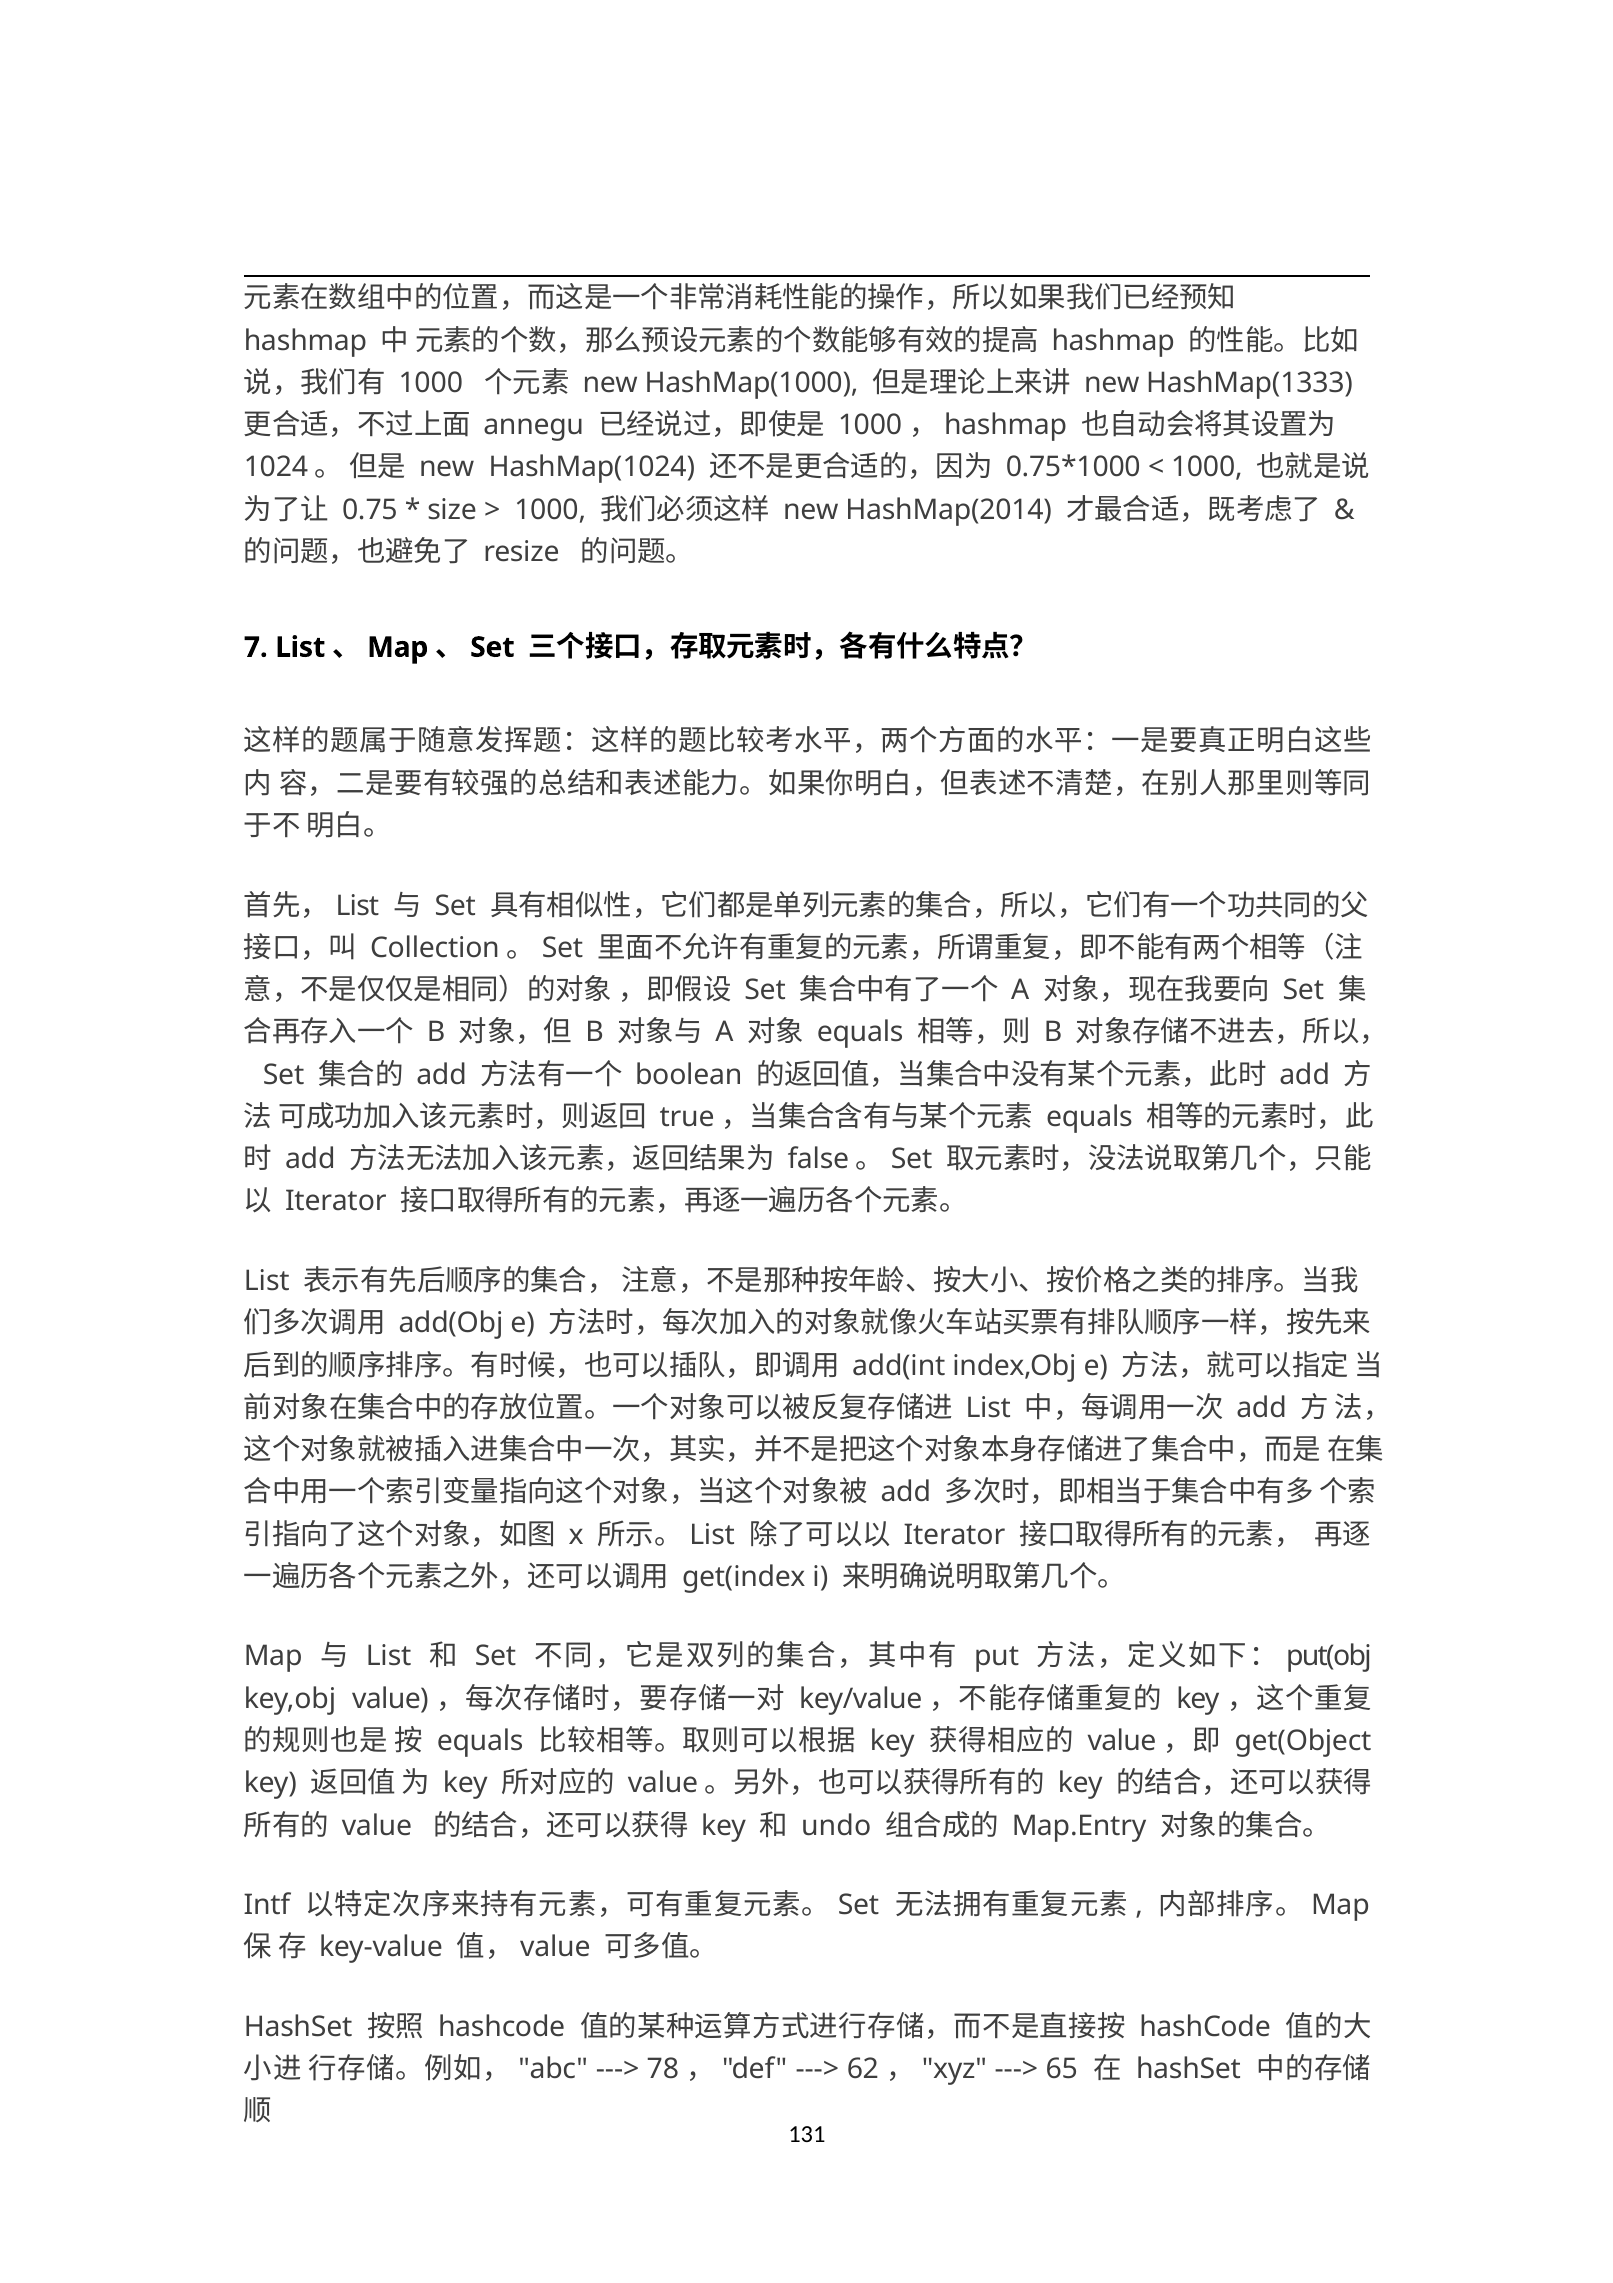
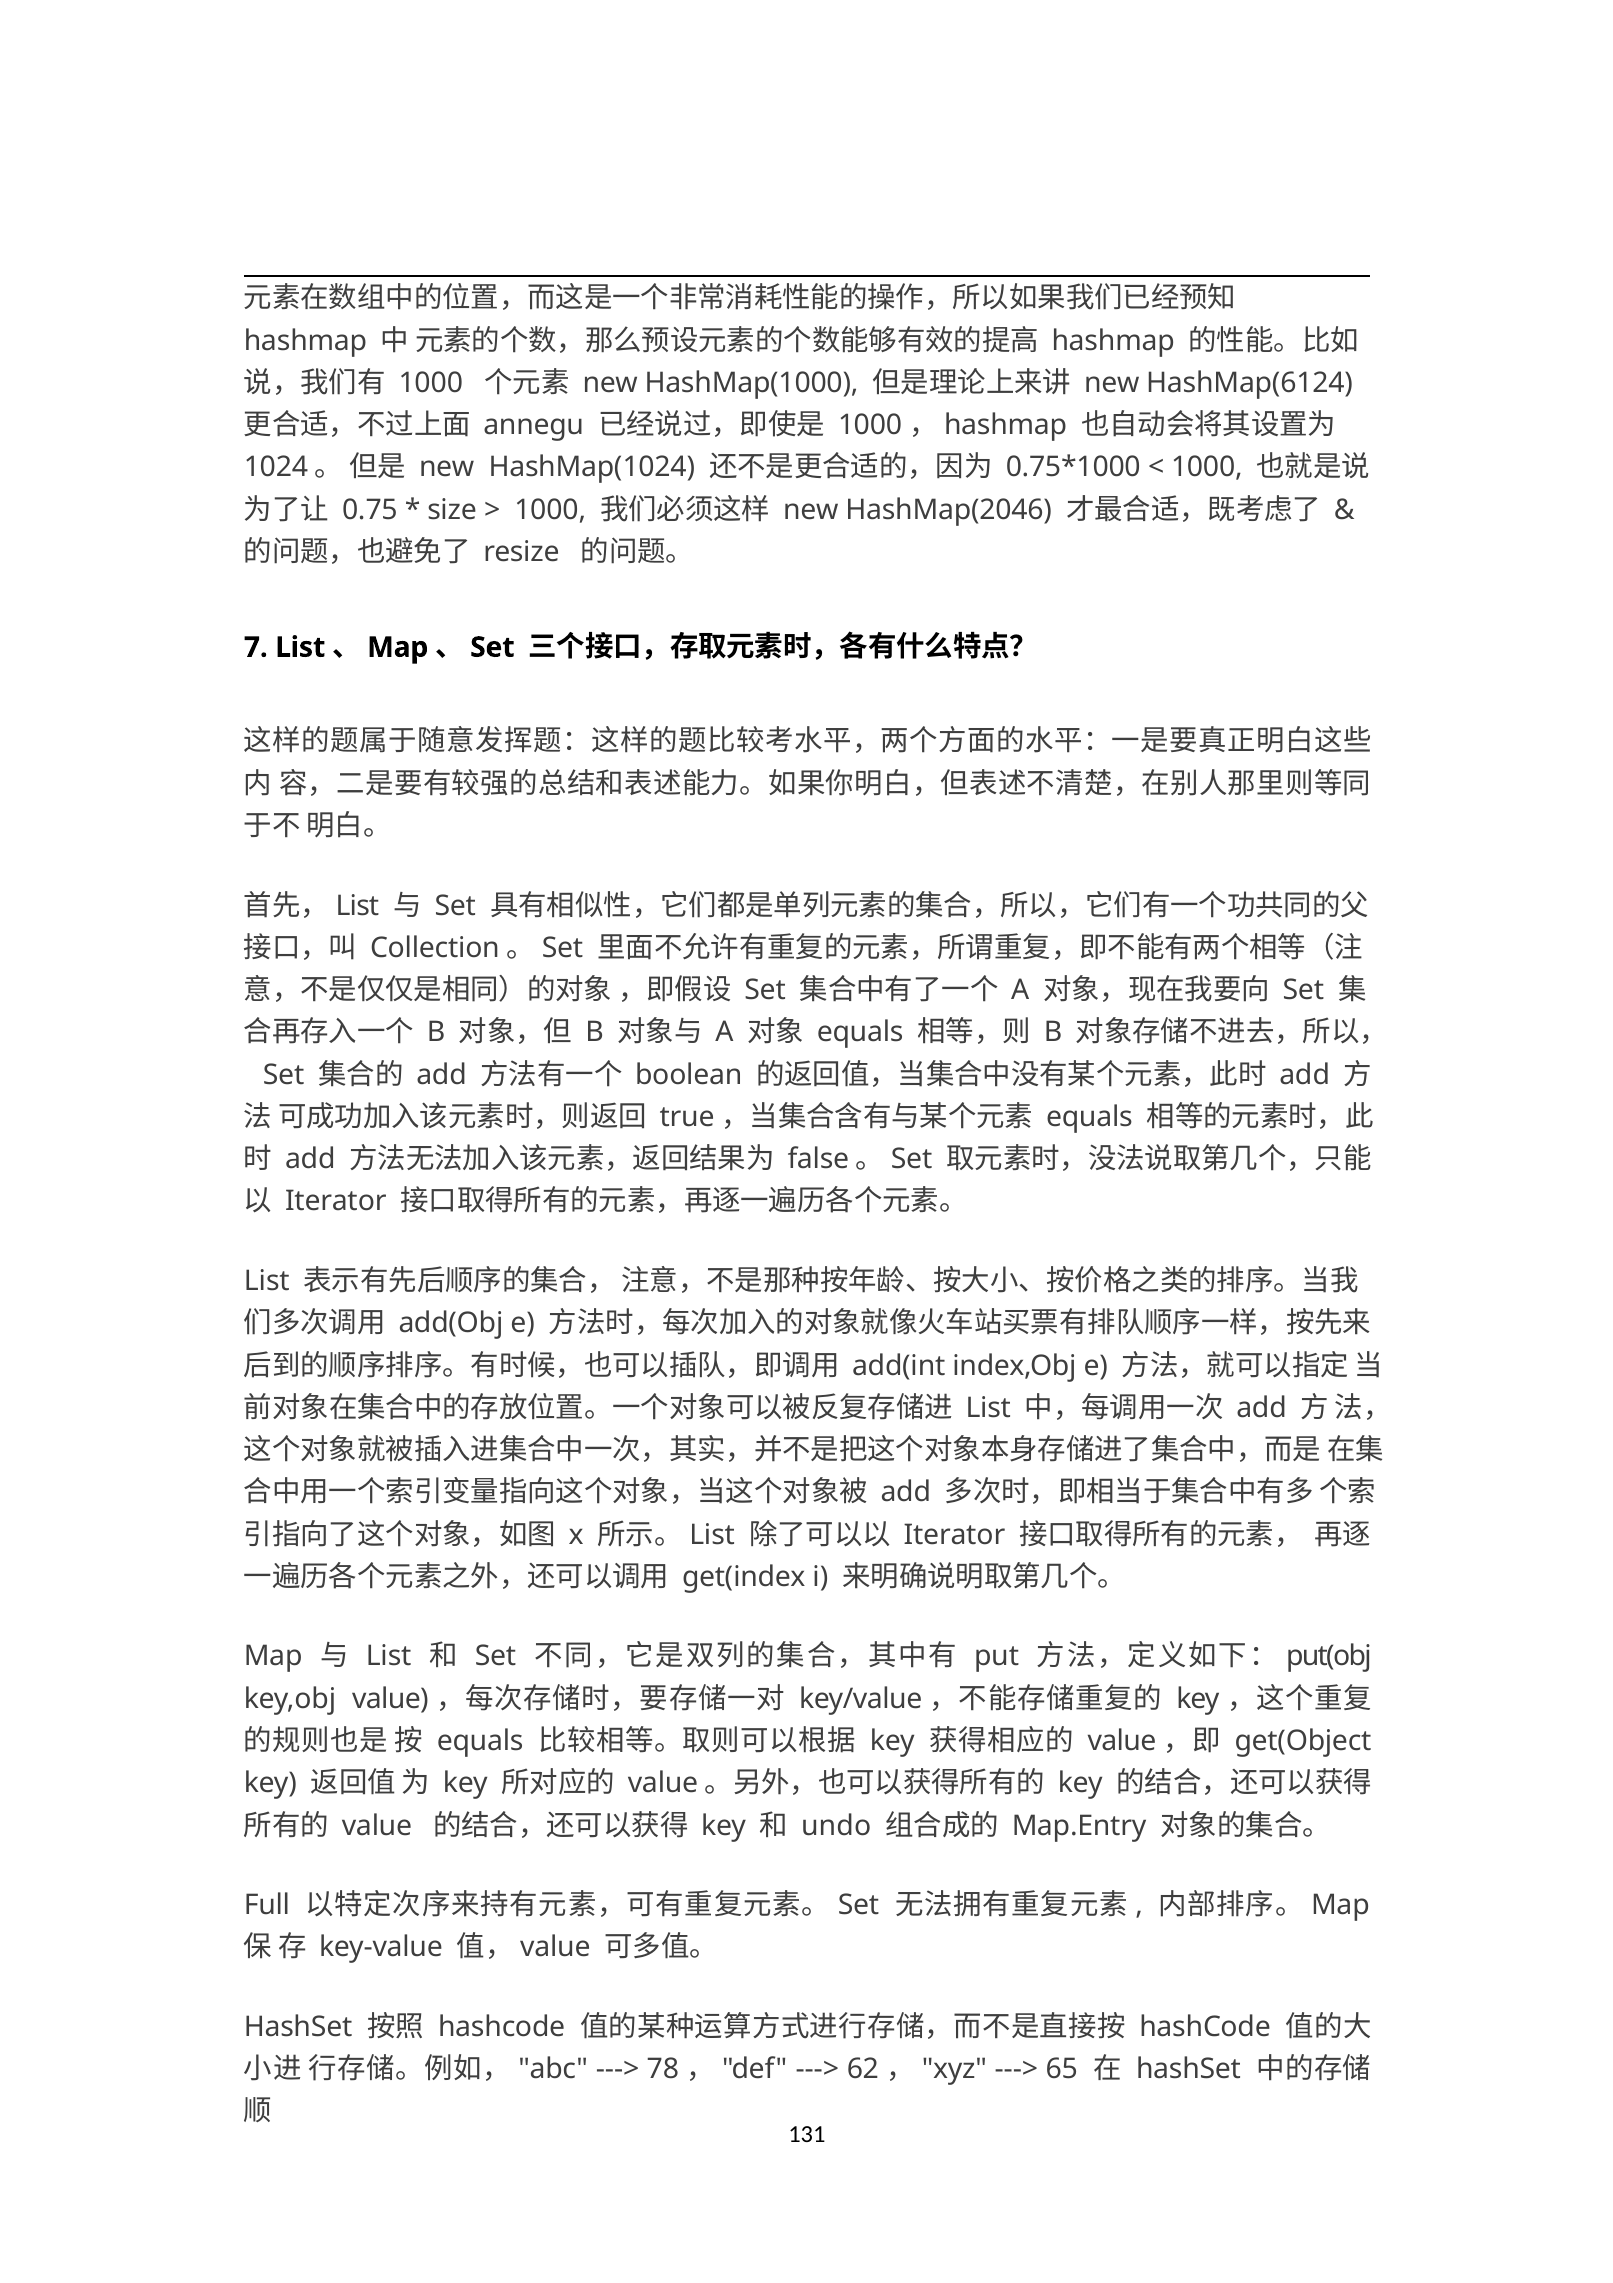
HashMap(1333: HashMap(1333 -> HashMap(6124
HashMap(2014: HashMap(2014 -> HashMap(2046
Intf: Intf -> Full
